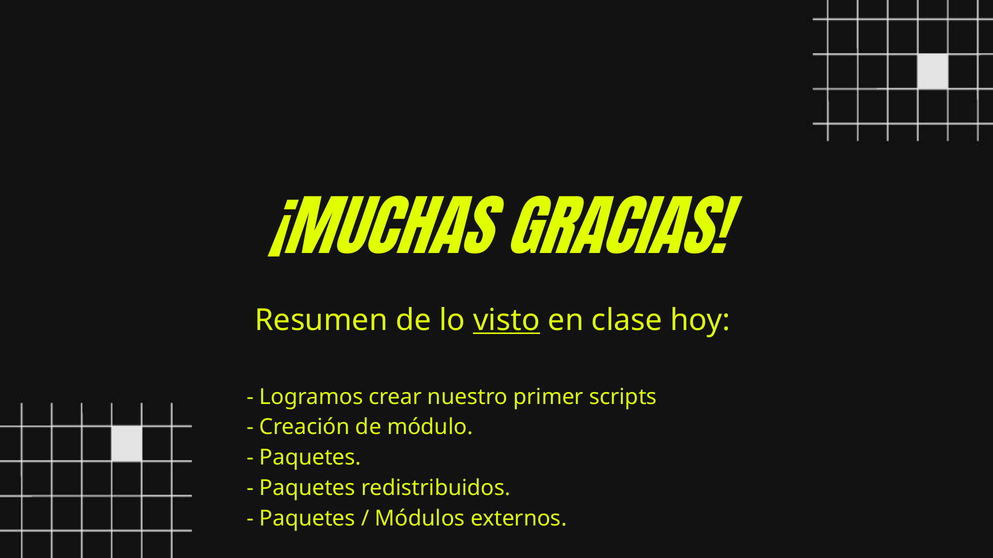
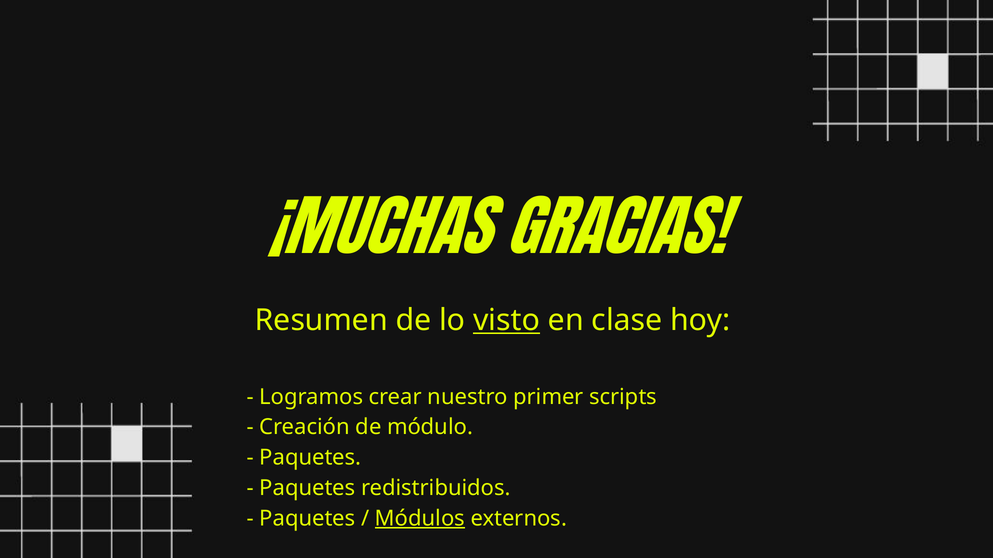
Módulos underline: none -> present
